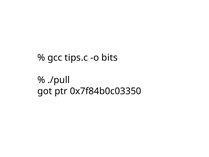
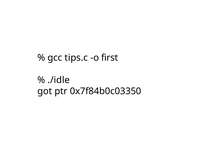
bits: bits -> first
./pull: ./pull -> ./idle
